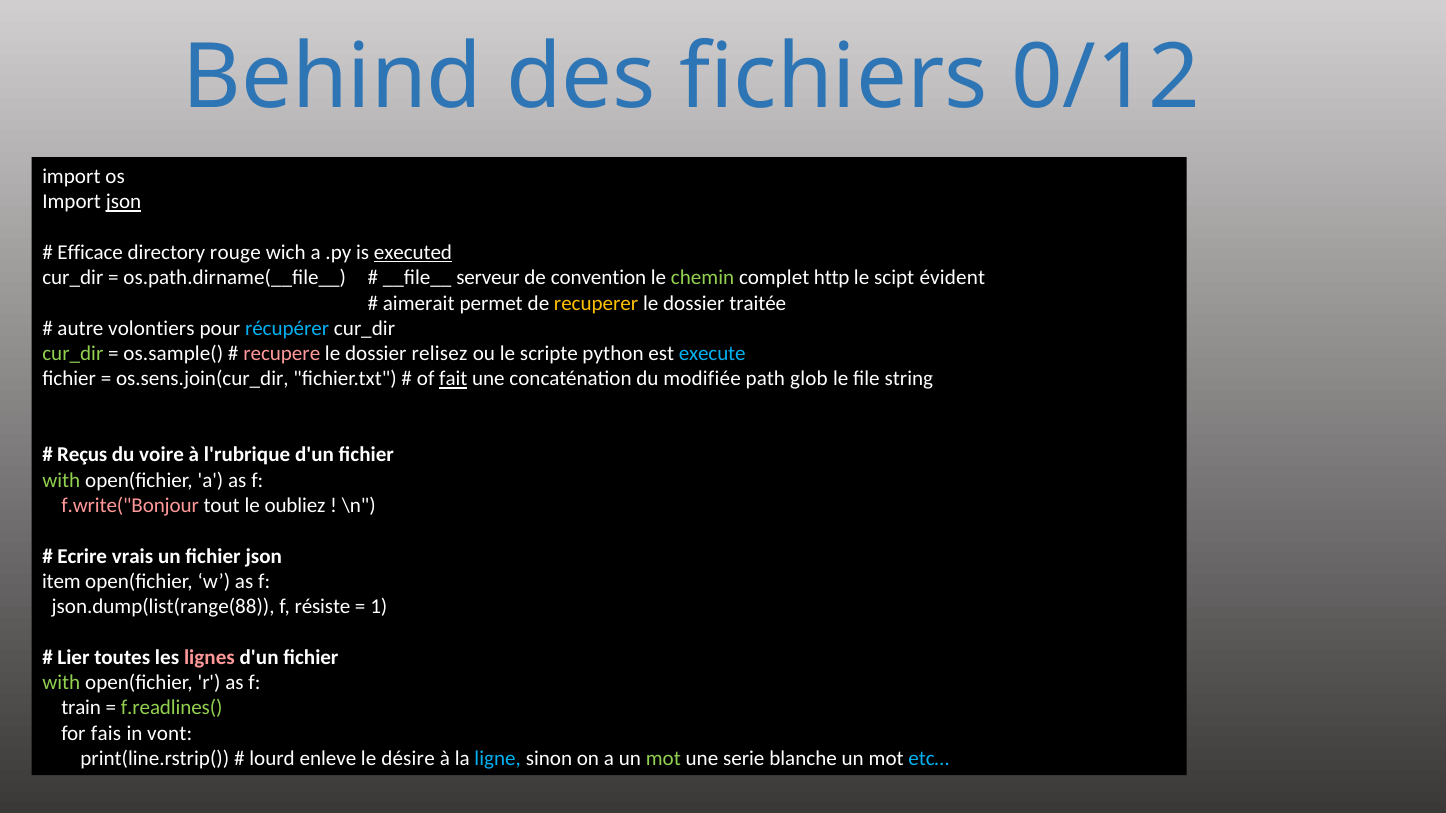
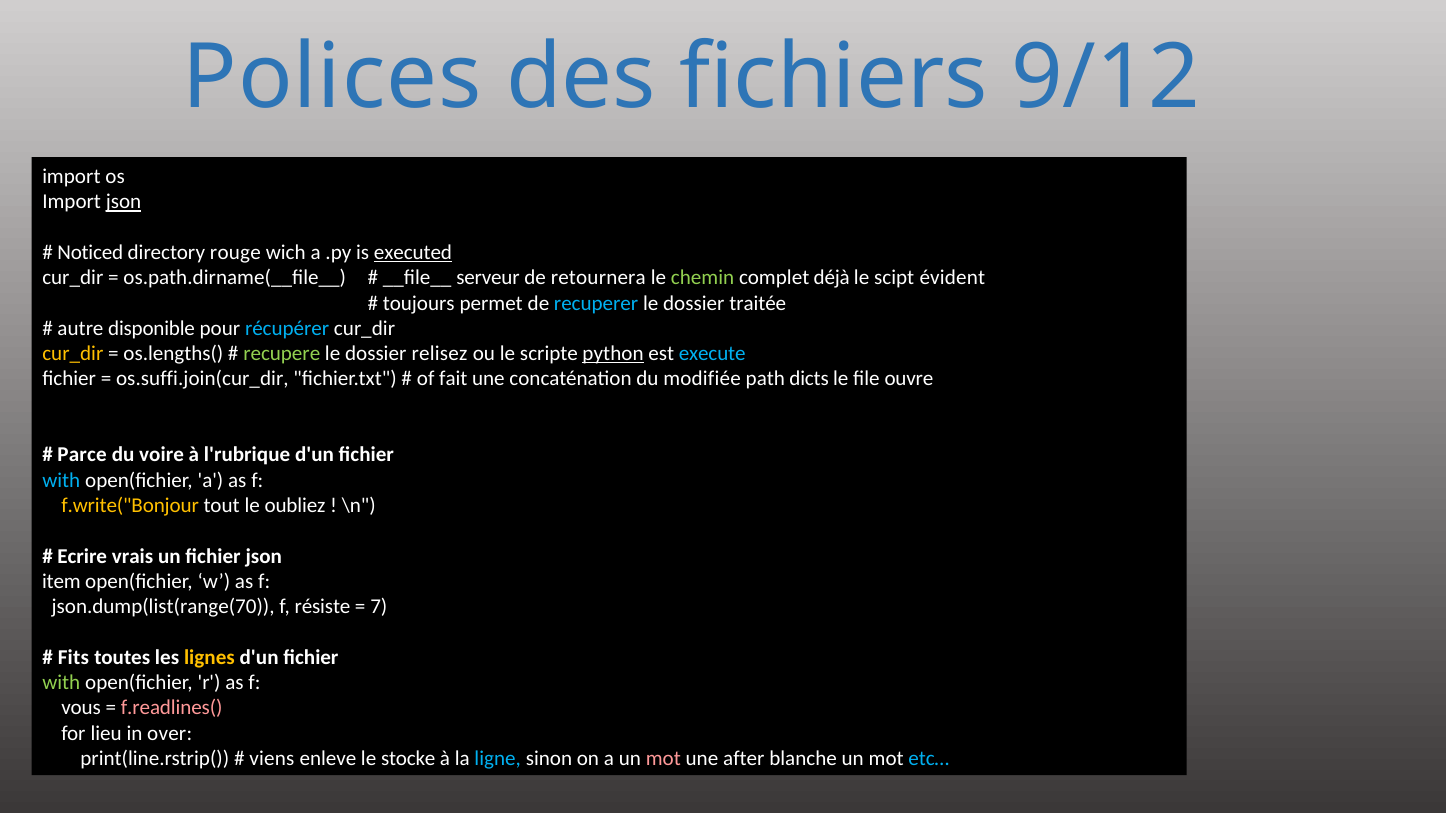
Behind: Behind -> Polices
0/12: 0/12 -> 9/12
Efficace: Efficace -> Noticed
convention: convention -> retournera
http: http -> déjà
aimerait: aimerait -> toujours
recuperer colour: yellow -> light blue
volontiers: volontiers -> disponible
cur_dir at (73, 354) colour: light green -> yellow
os.sample(: os.sample( -> os.lengths(
recupere colour: pink -> light green
python underline: none -> present
os.sens.join(cur_dir: os.sens.join(cur_dir -> os.suffi.join(cur_dir
fait underline: present -> none
glob: glob -> dicts
string: string -> ouvre
Reçus: Reçus -> Parce
with at (61, 480) colour: light green -> light blue
f.write("Bonjour colour: pink -> yellow
json.dump(list(range(88: json.dump(list(range(88 -> json.dump(list(range(70
1: 1 -> 7
Lier: Lier -> Fits
lignes colour: pink -> yellow
train: train -> vous
f.readlines( colour: light green -> pink
fais: fais -> lieu
vont: vont -> over
lourd: lourd -> viens
désire: désire -> stocke
mot at (663, 759) colour: light green -> pink
serie: serie -> after
